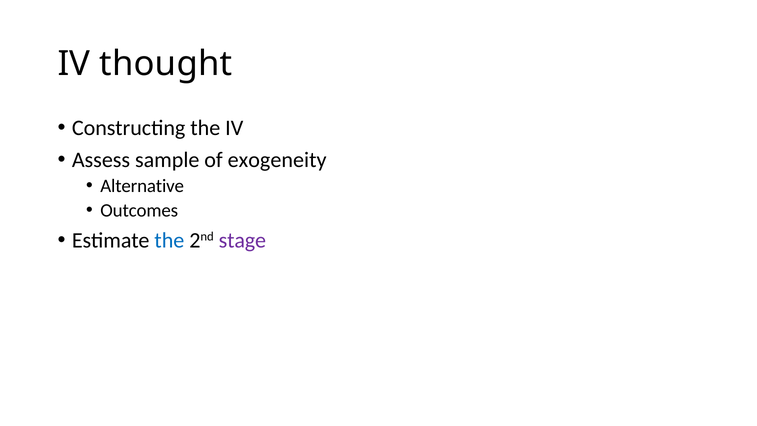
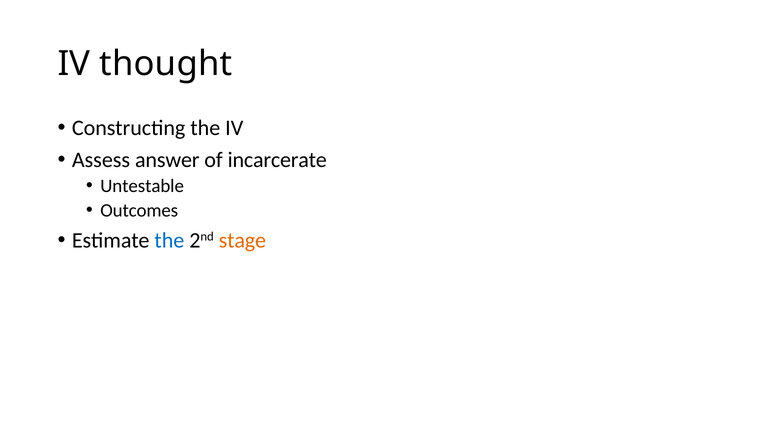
sample: sample -> answer
exogeneity: exogeneity -> incarcerate
Alternative: Alternative -> Untestable
stage colour: purple -> orange
